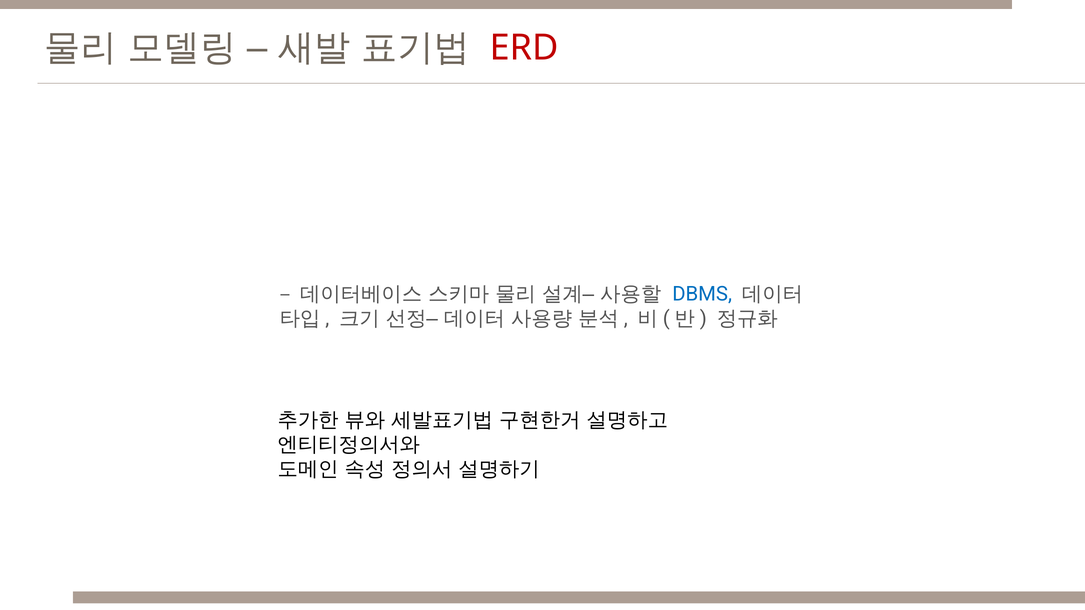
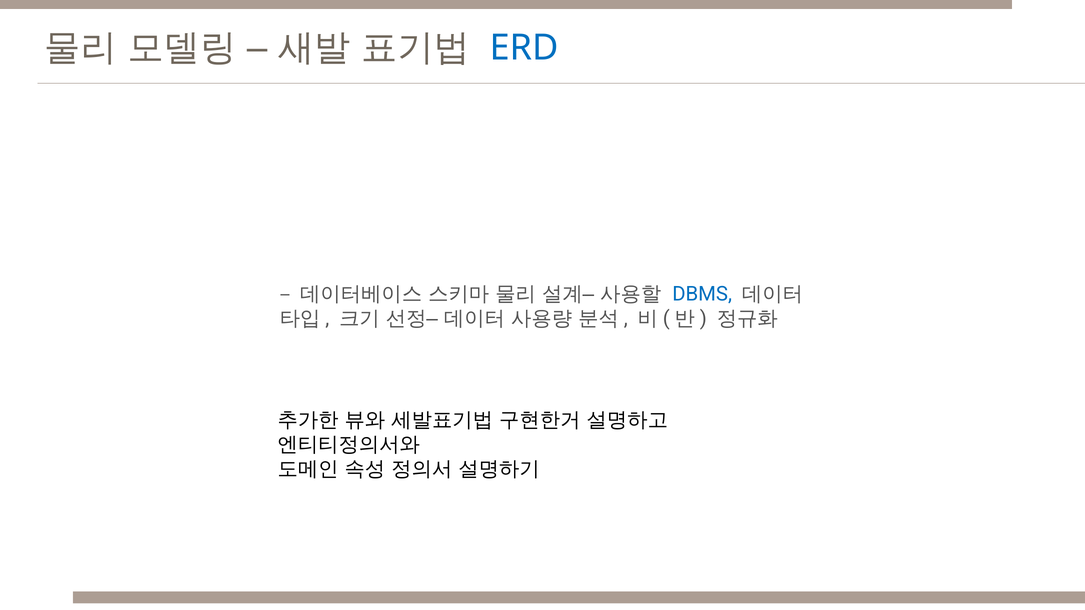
ERD colour: red -> blue
